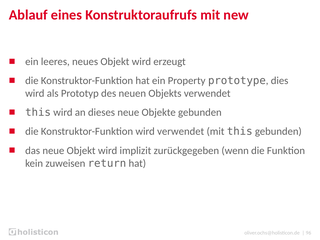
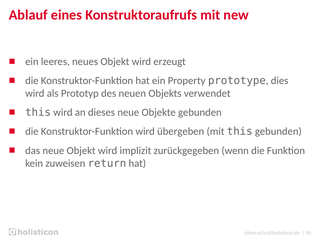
wird verwendet: verwendet -> übergeben
